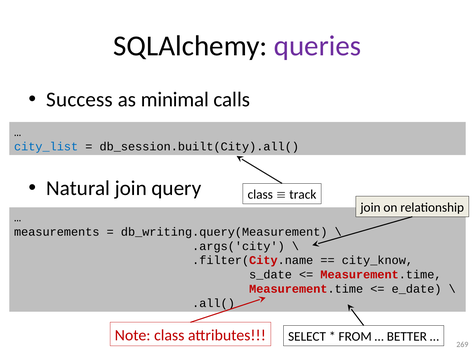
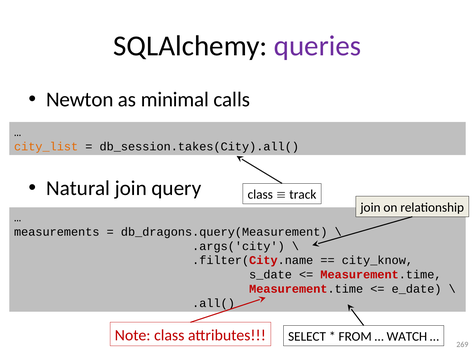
Success: Success -> Newton
city_list colour: blue -> orange
db_session.built(City).all(: db_session.built(City).all( -> db_session.takes(City).all(
db_writing.query(Measurement: db_writing.query(Measurement -> db_dragons.query(Measurement
BETTER: BETTER -> WATCH
